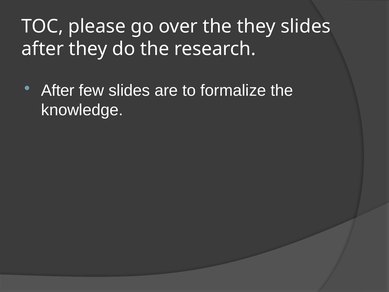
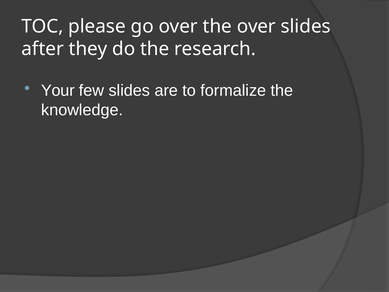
the they: they -> over
After at (58, 91): After -> Your
